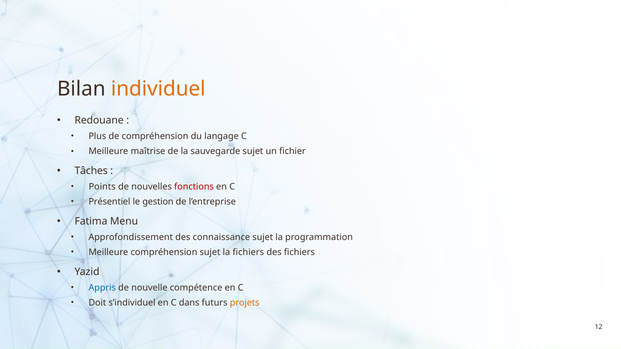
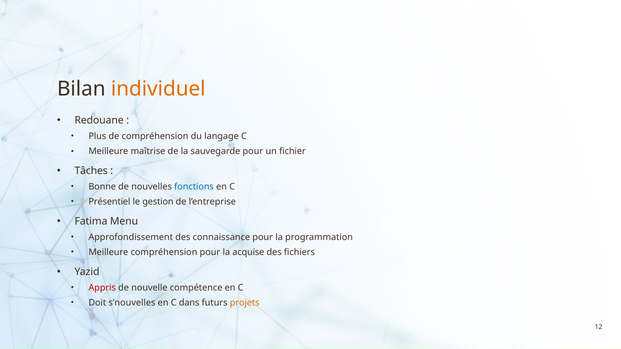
sauvegarde sujet: sujet -> pour
Points: Points -> Bonne
fonctions colour: red -> blue
connaissance sujet: sujet -> pour
compréhension sujet: sujet -> pour
la fichiers: fichiers -> acquise
Appris colour: blue -> red
s’individuel: s’individuel -> s’nouvelles
